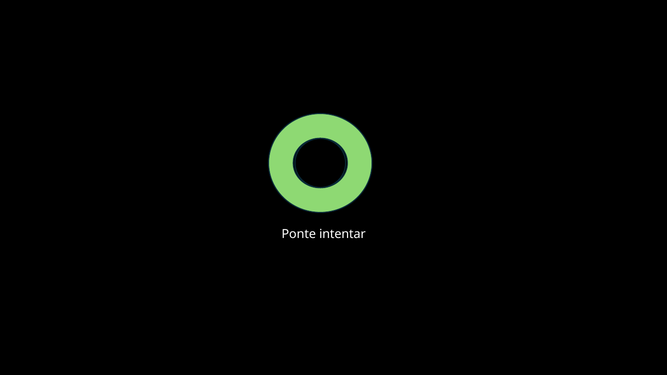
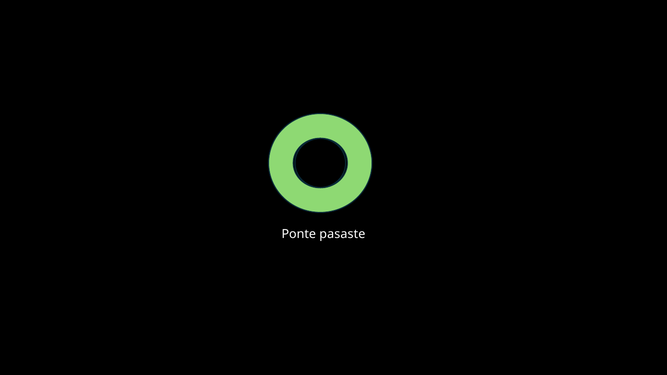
intentar: intentar -> pasaste
